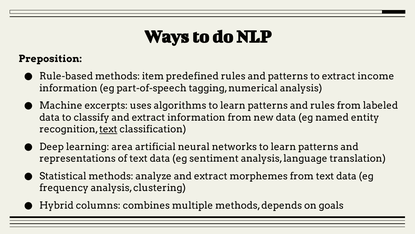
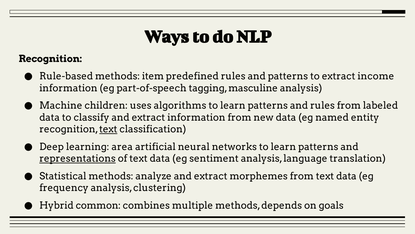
Preposition at (50, 59): Preposition -> Recognition
numerical: numerical -> masculine
excerpts: excerpts -> children
representations underline: none -> present
columns: columns -> common
